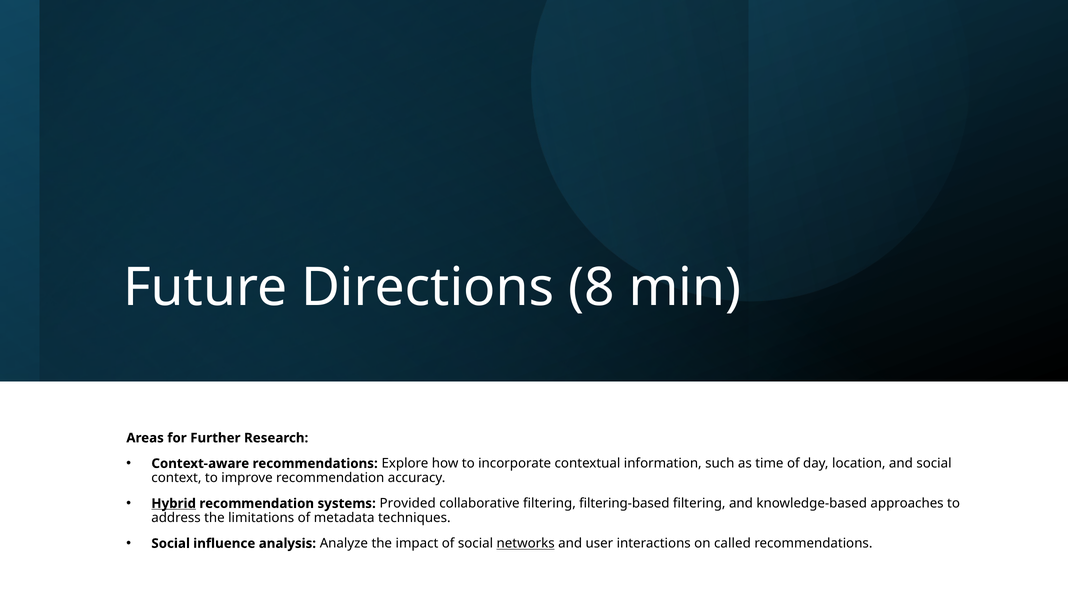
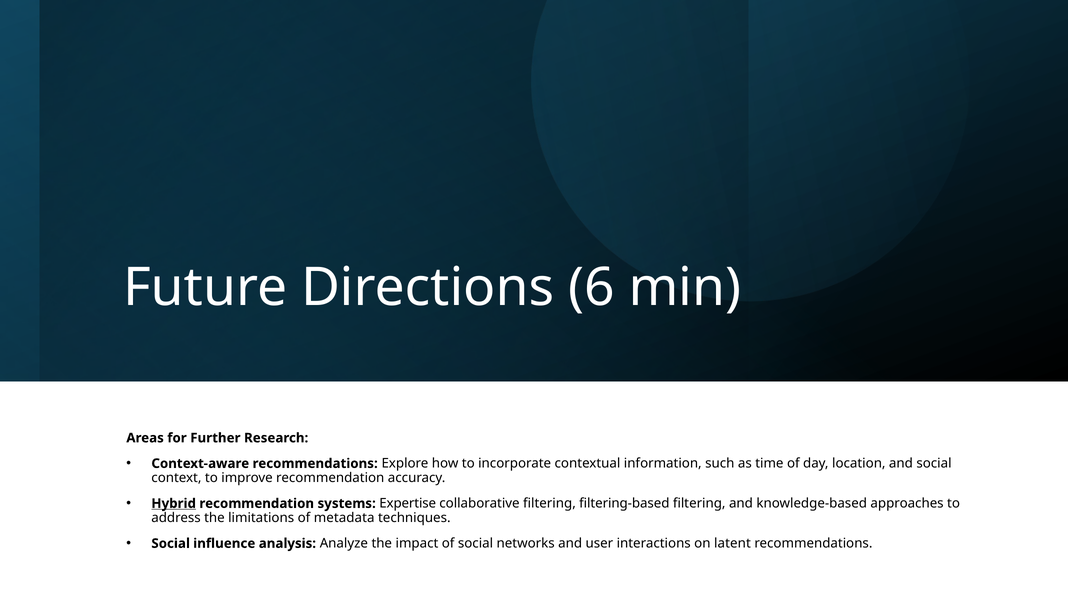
8: 8 -> 6
Provided: Provided -> Expertise
networks underline: present -> none
called: called -> latent
